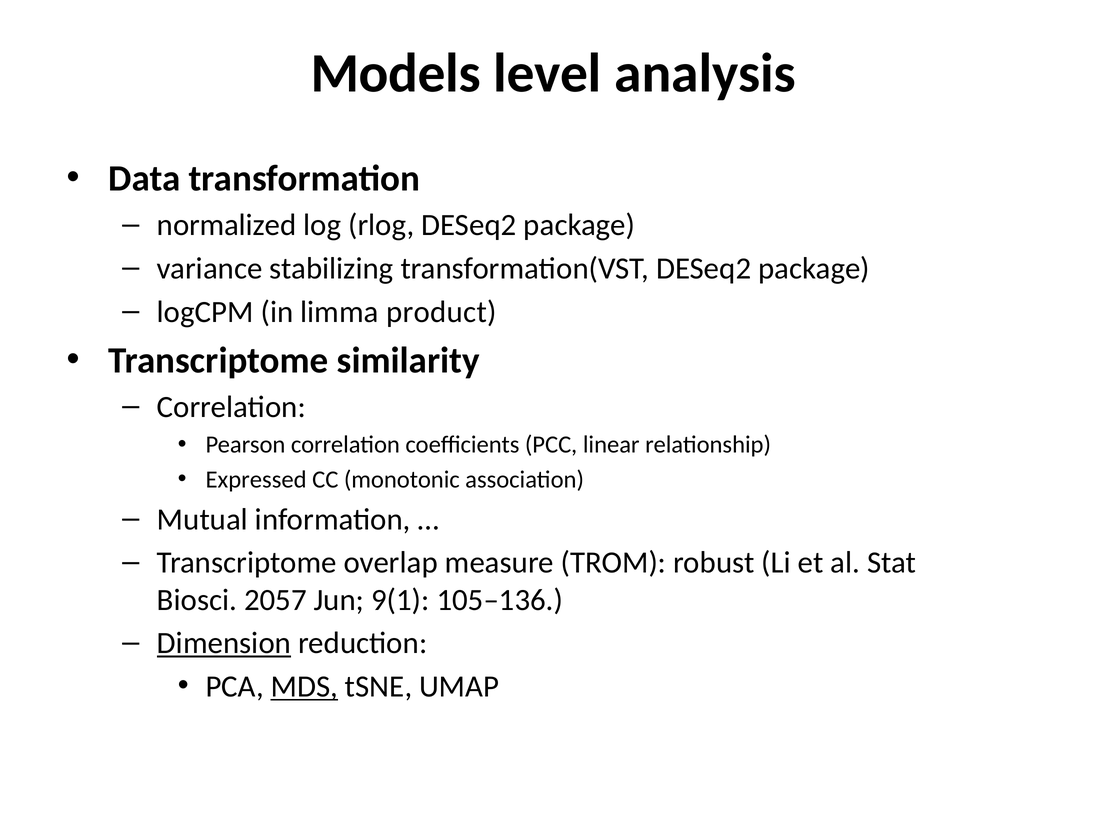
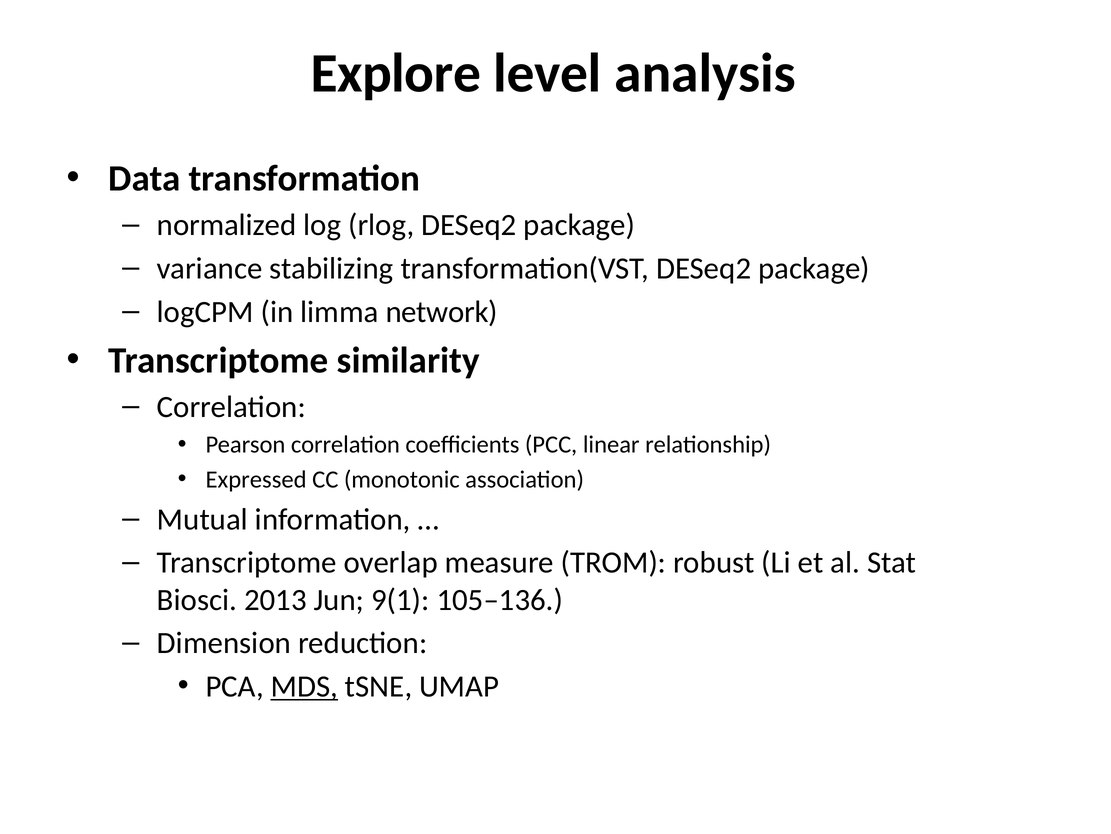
Models: Models -> Explore
product: product -> network
2057: 2057 -> 2013
Dimension underline: present -> none
